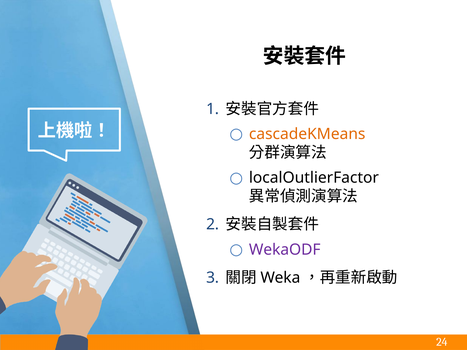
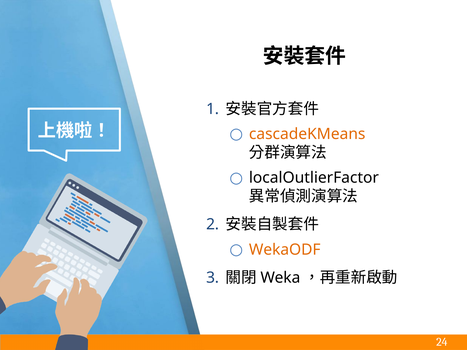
WekaODF colour: purple -> orange
